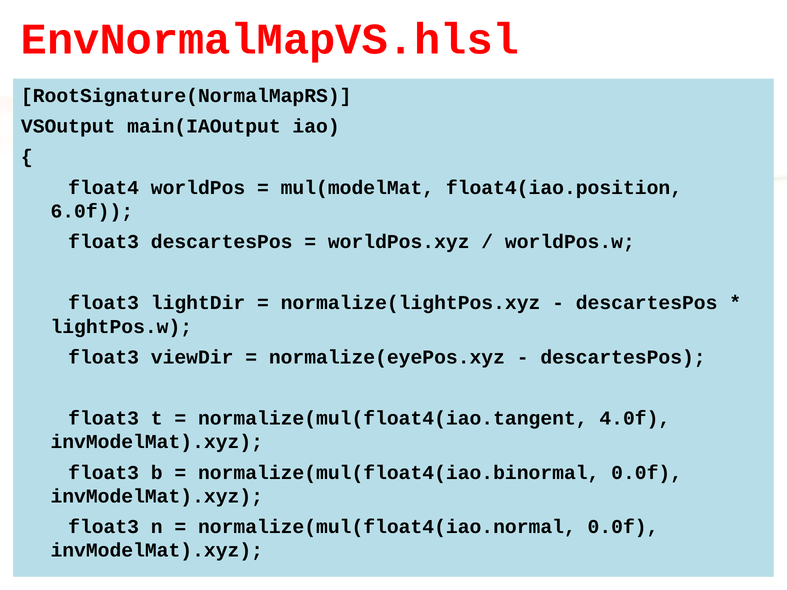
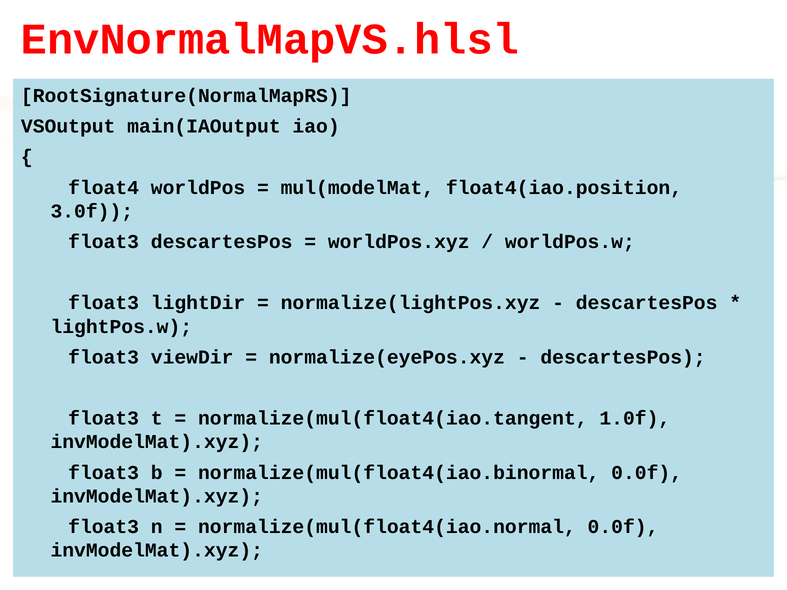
6.0f: 6.0f -> 3.0f
4.0f: 4.0f -> 1.0f
